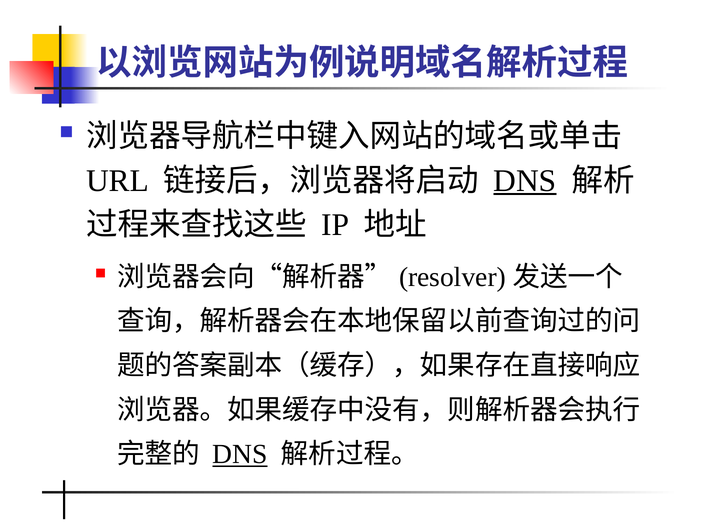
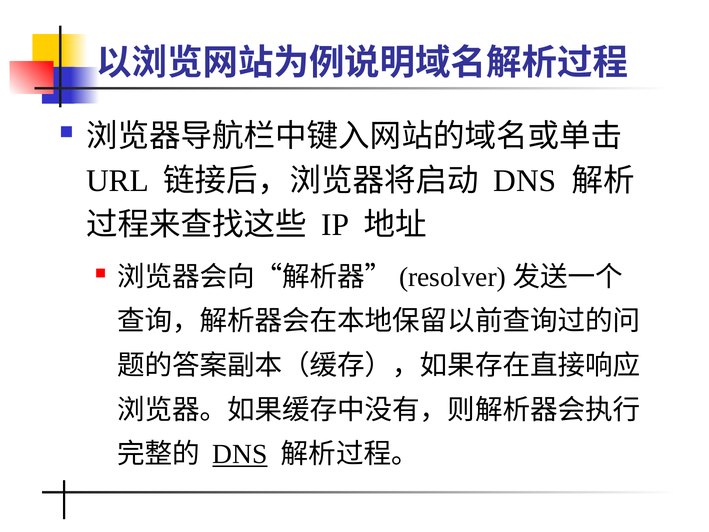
DNS at (525, 181) underline: present -> none
